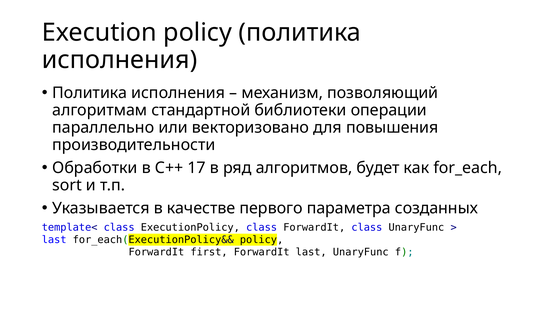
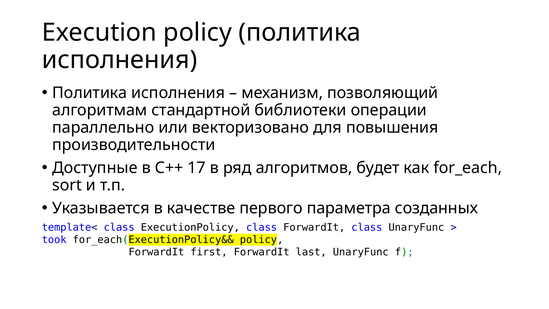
Обработки: Обработки -> Доступные
last at (54, 240): last -> took
